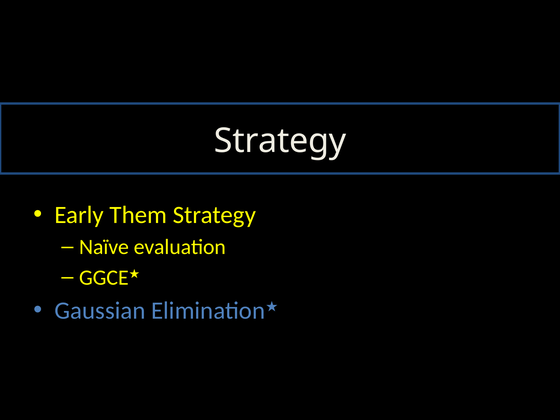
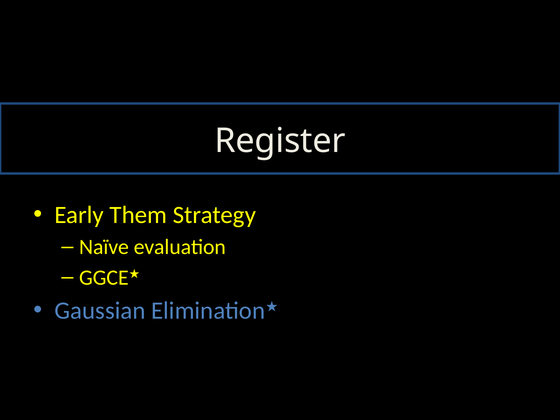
Strategy at (280, 141): Strategy -> Register
